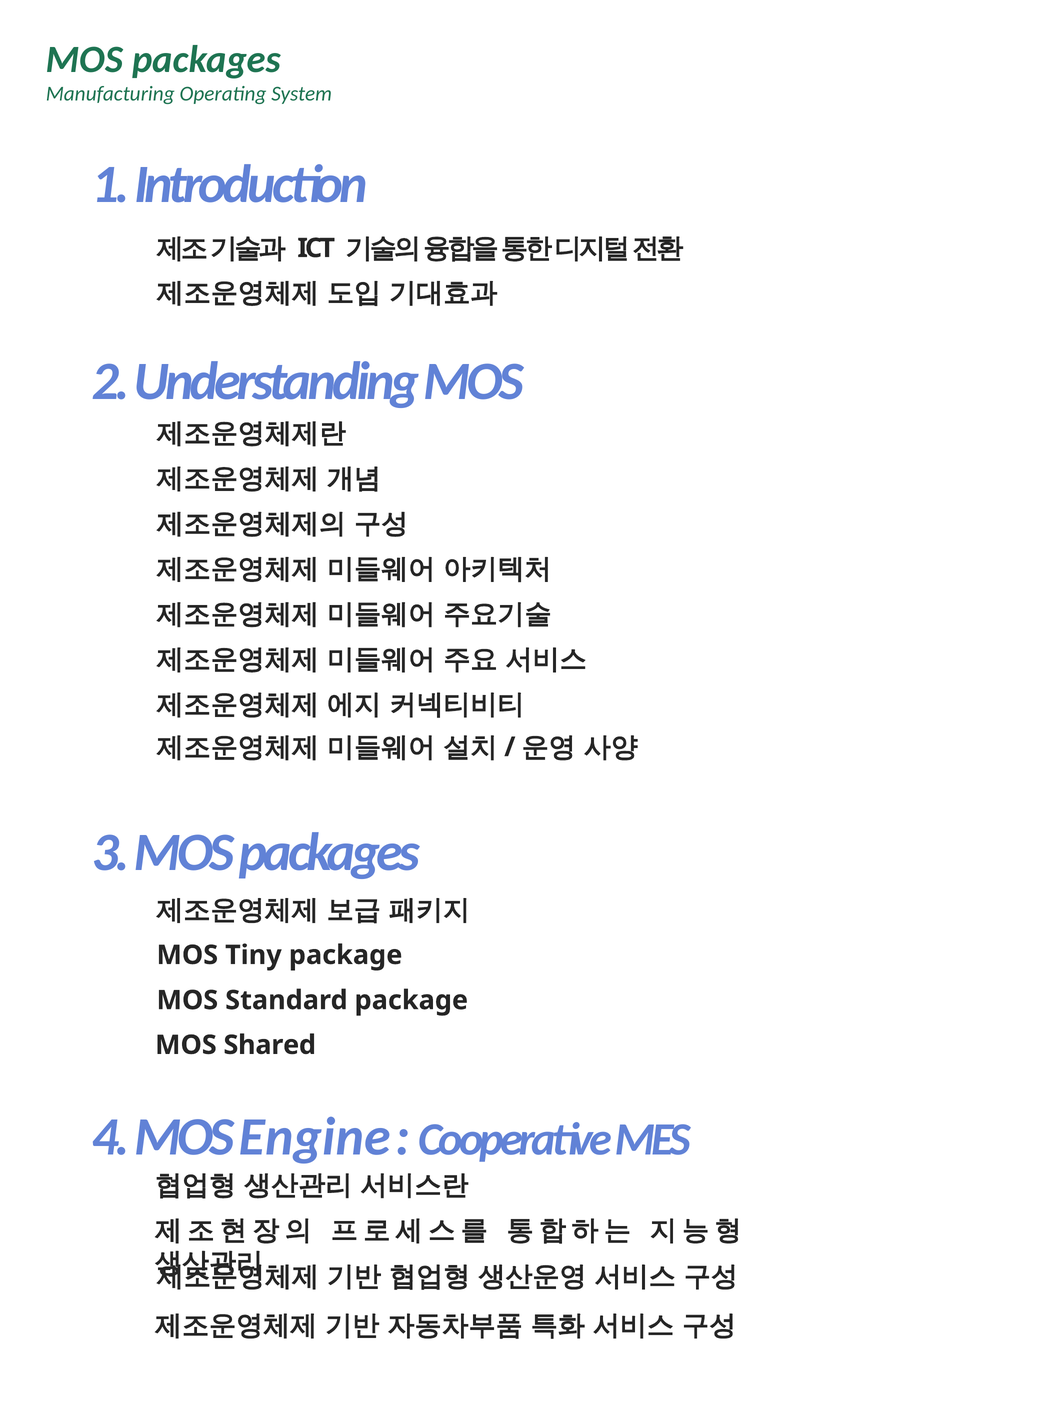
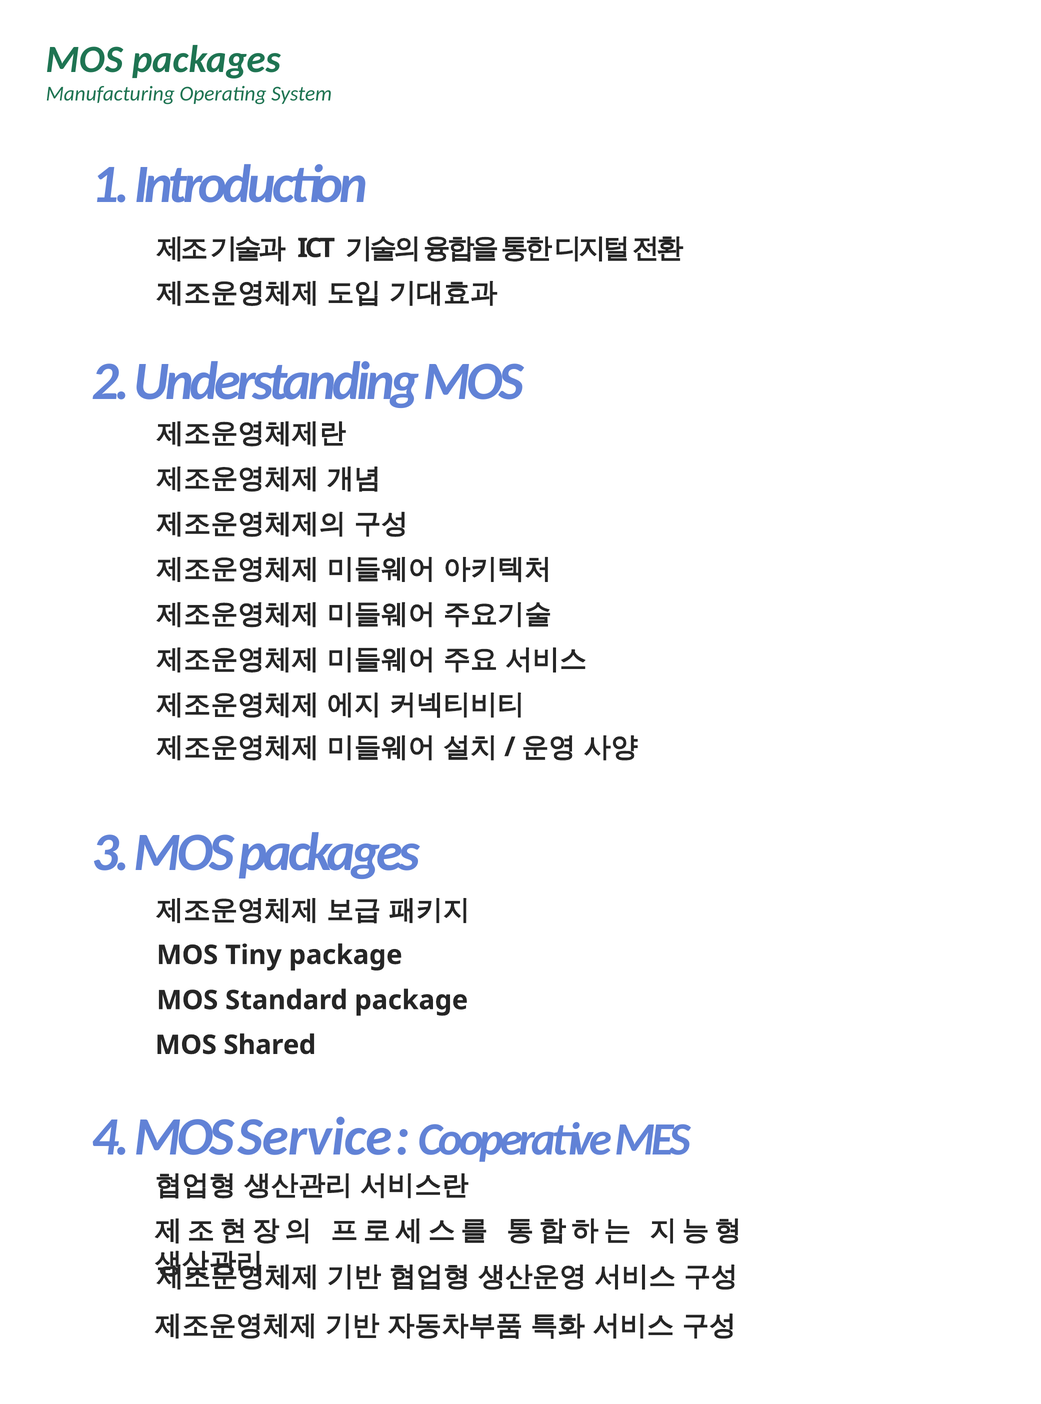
Engine: Engine -> Service
